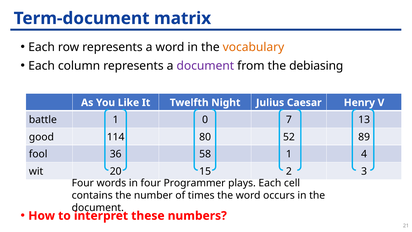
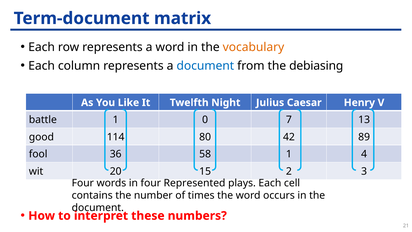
document at (205, 66) colour: purple -> blue
52: 52 -> 42
Programmer: Programmer -> Represented
